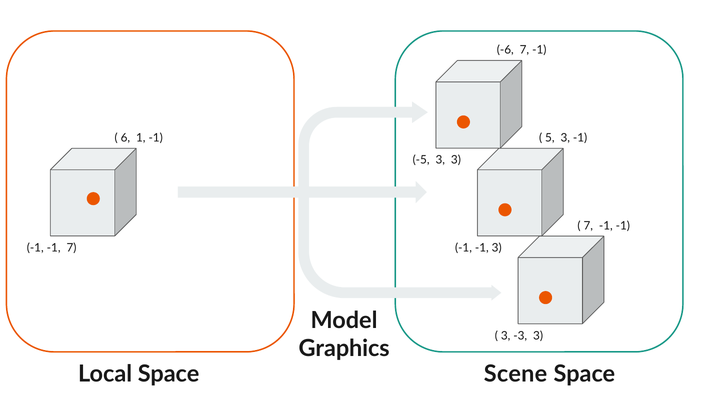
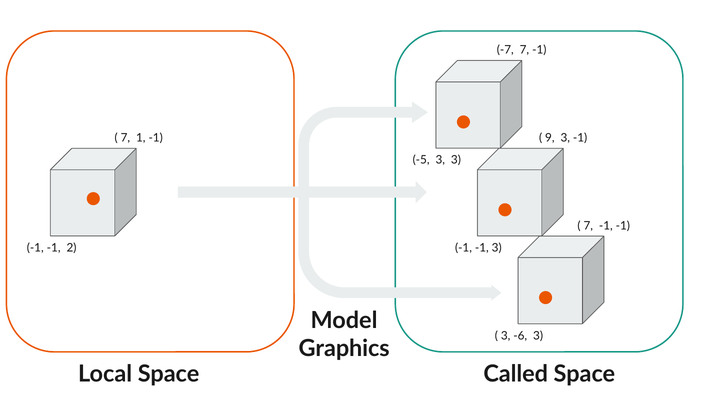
-6: -6 -> -7
6 at (125, 138): 6 -> 7
5: 5 -> 9
-1 7: 7 -> 2
-3: -3 -> -6
Scene: Scene -> Called
